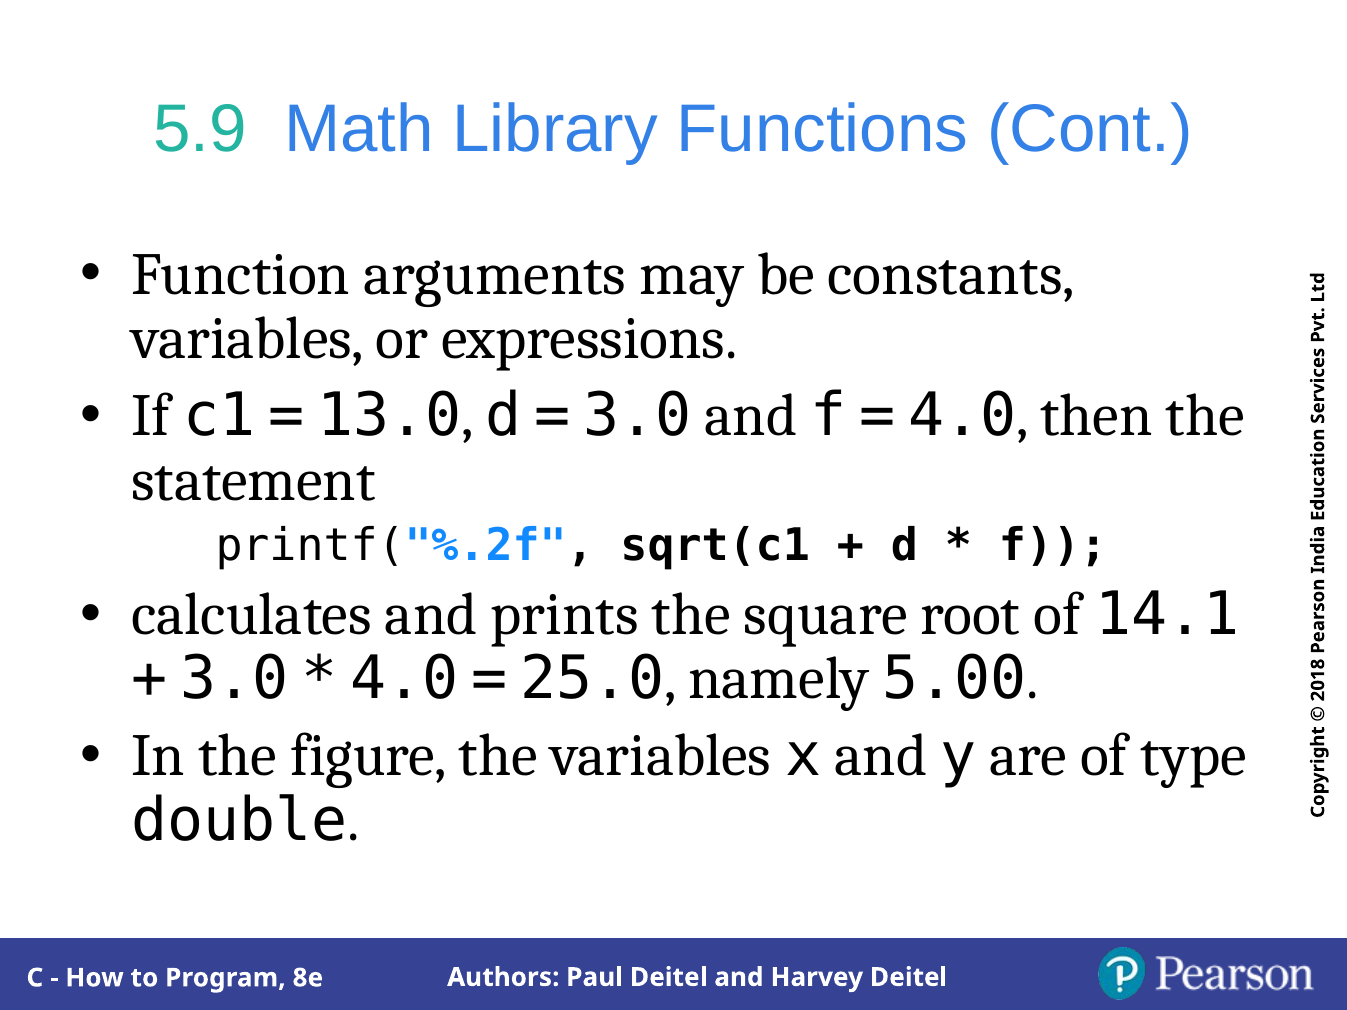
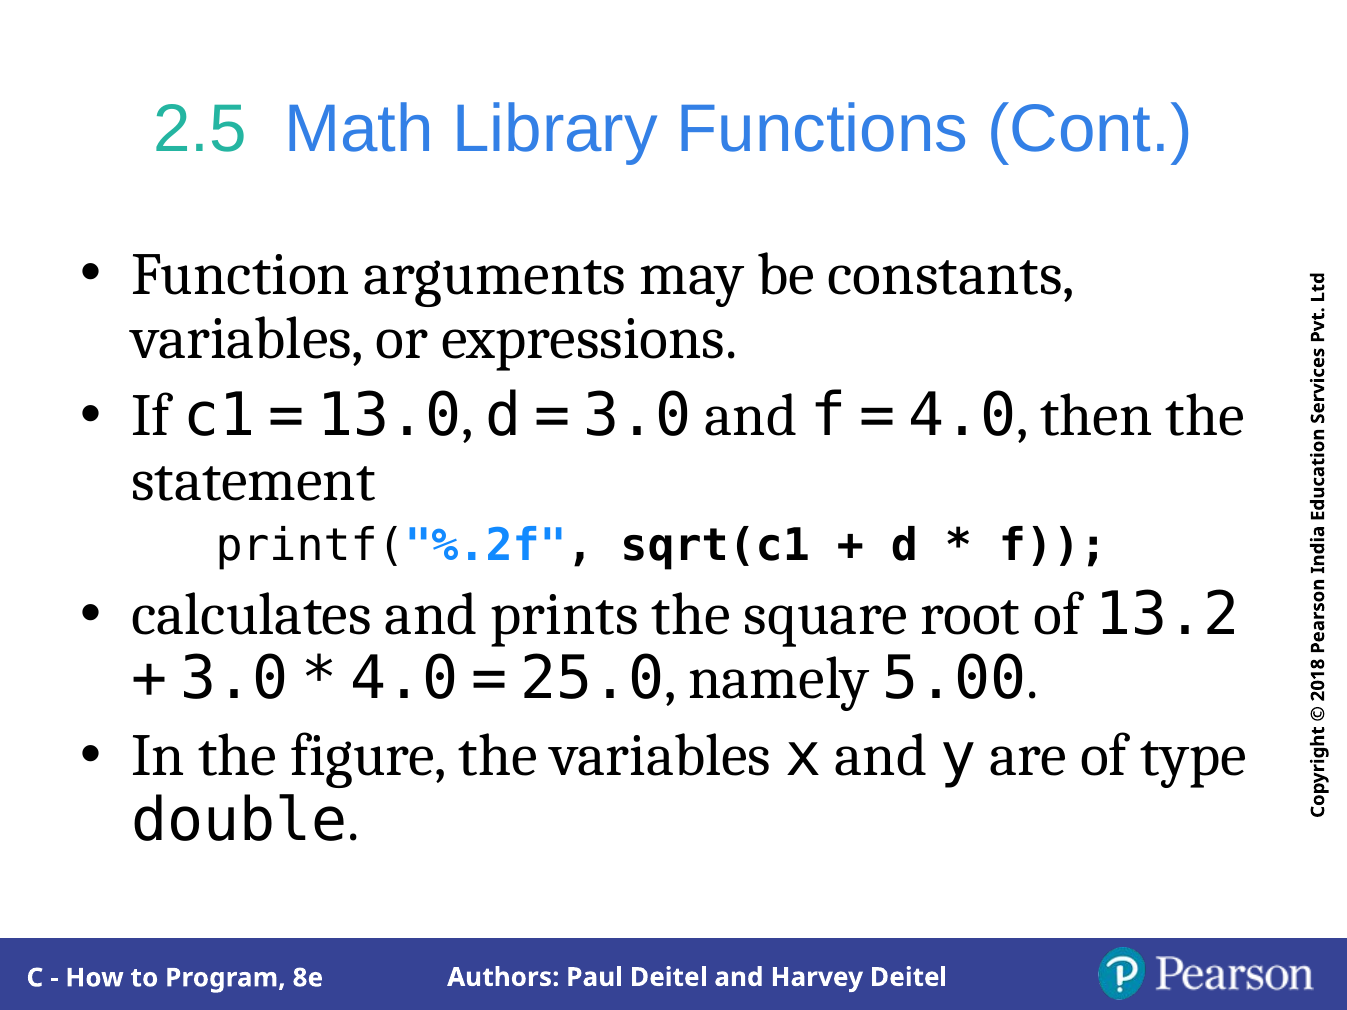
5.9: 5.9 -> 2.5
14.1: 14.1 -> 13.2
